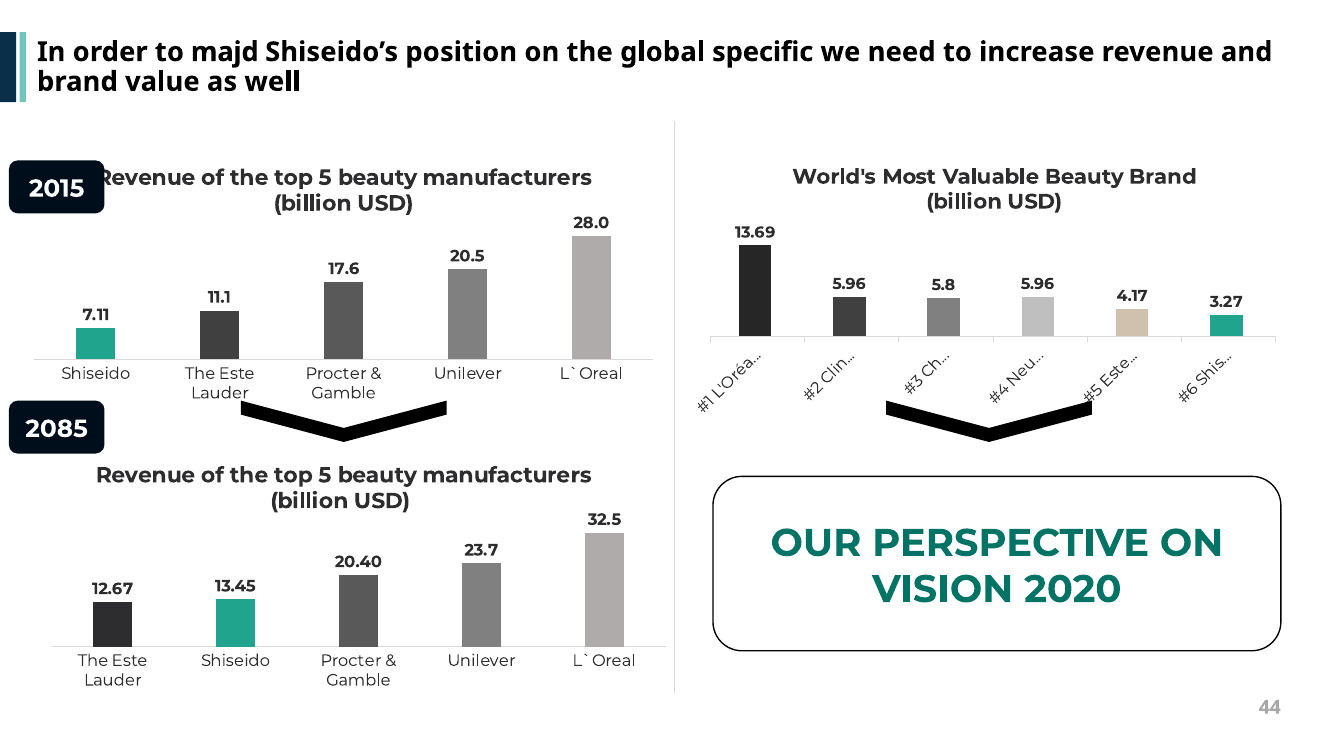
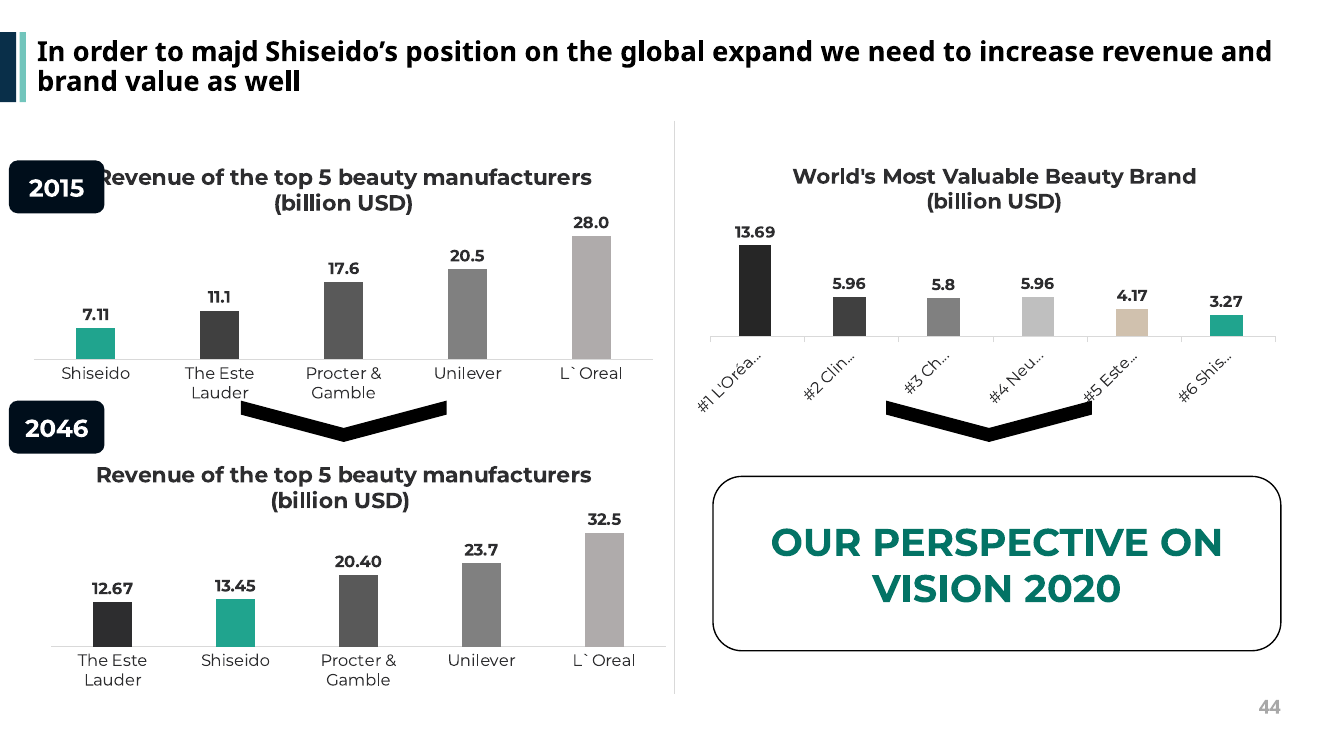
specific: specific -> expand
2085: 2085 -> 2046
